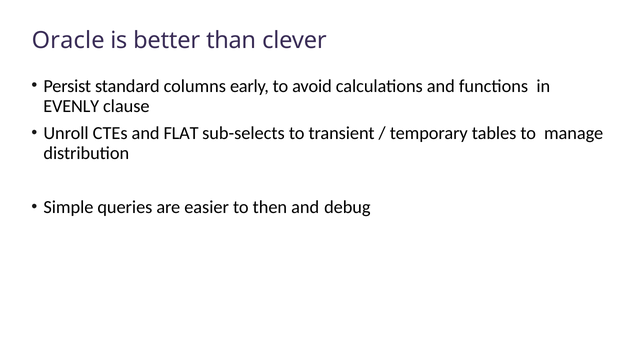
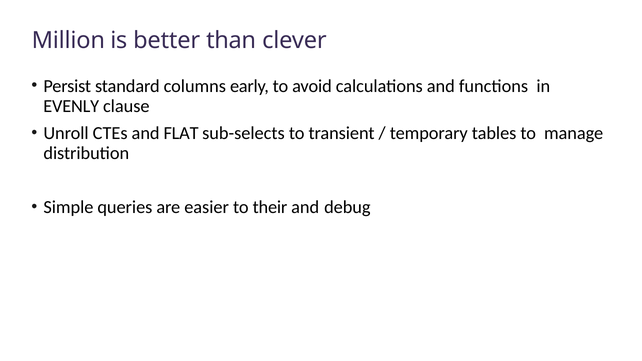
Oracle: Oracle -> Million
then: then -> their
